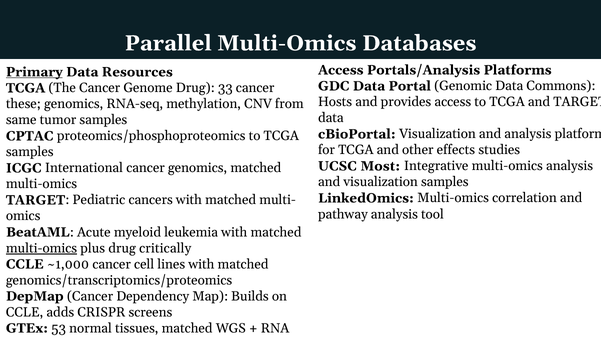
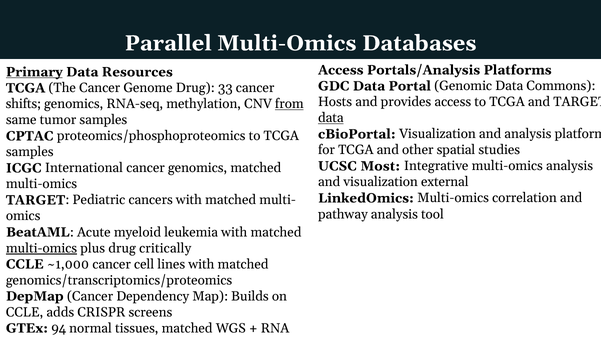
these: these -> shifts
from underline: none -> present
data at (331, 118) underline: none -> present
effects: effects -> spatial
visualization samples: samples -> external
53: 53 -> 94
